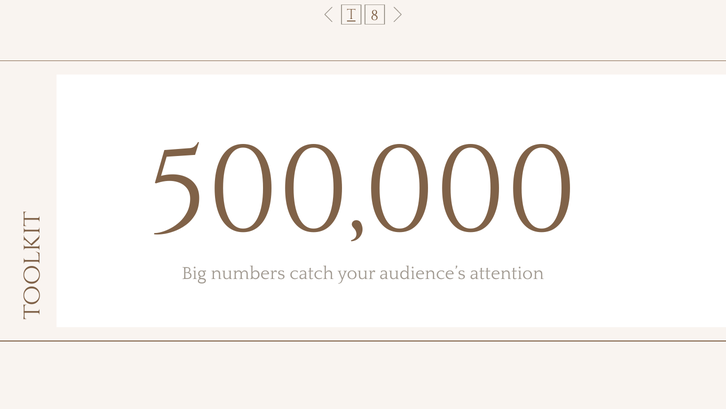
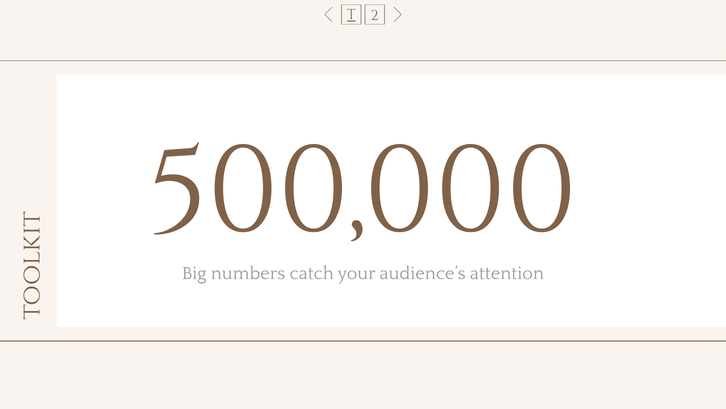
8: 8 -> 2
